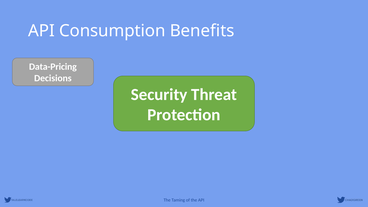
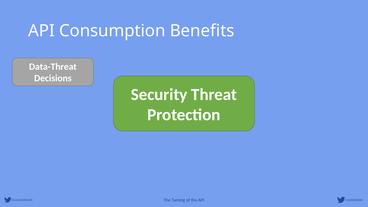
Data-Pricing: Data-Pricing -> Data-Threat
